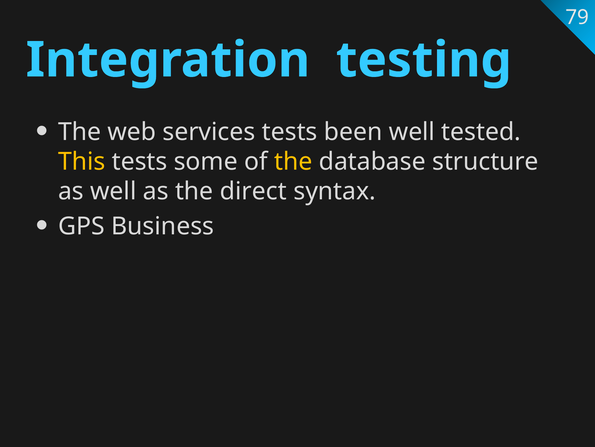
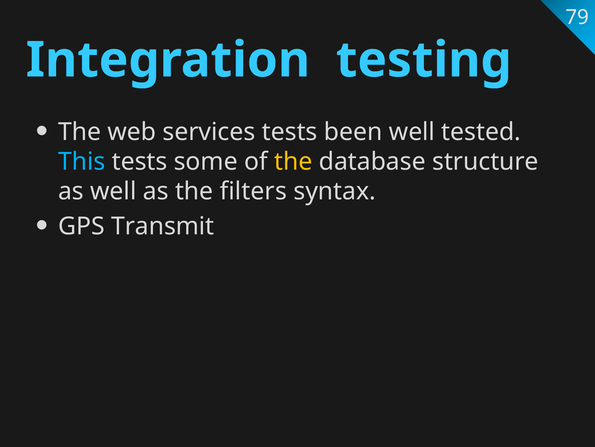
This colour: yellow -> light blue
direct: direct -> filters
Business: Business -> Transmit
